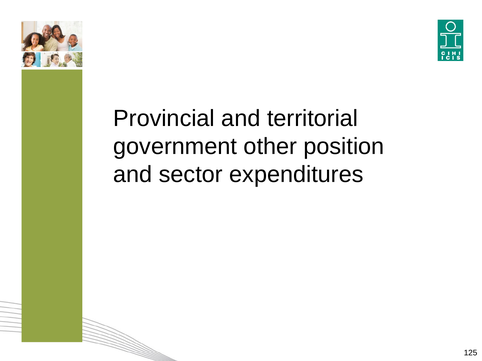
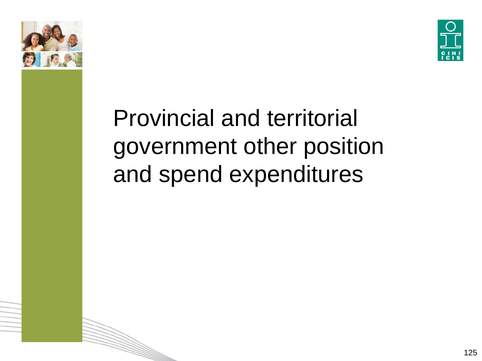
sector: sector -> spend
